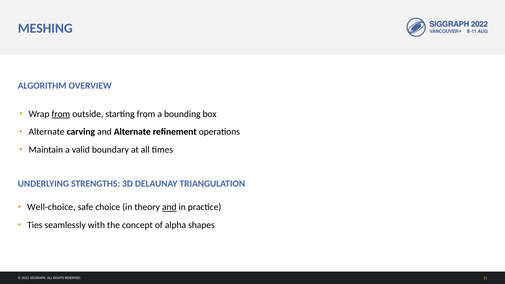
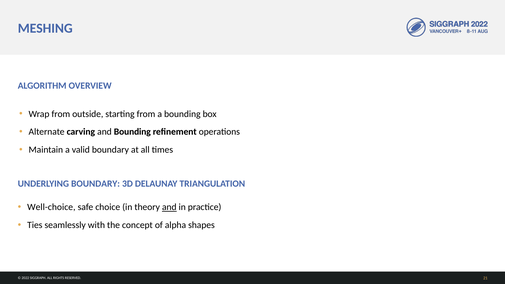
from at (61, 114) underline: present -> none
and Alternate: Alternate -> Bounding
UNDERLYING STRENGTHS: STRENGTHS -> BOUNDARY
